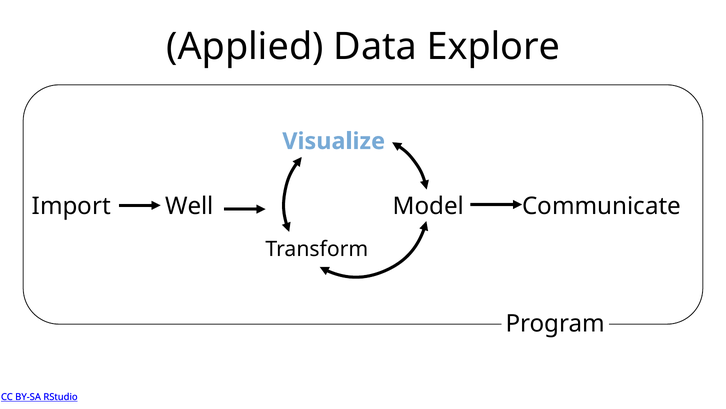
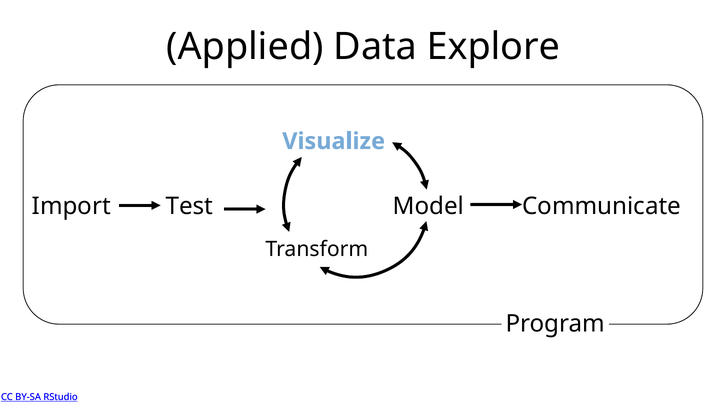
Well: Well -> Test
